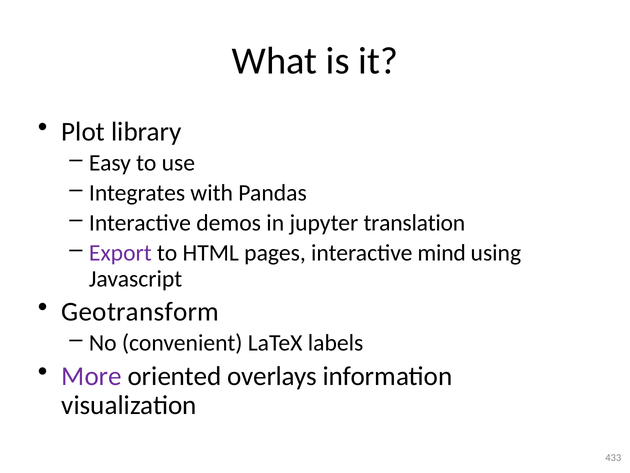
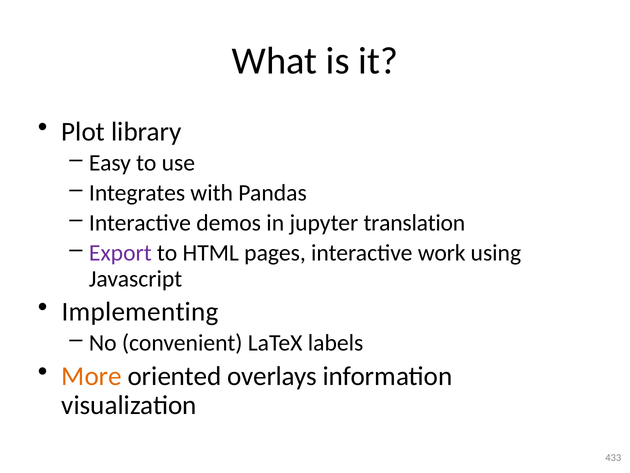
mind: mind -> work
Geotransform: Geotransform -> Implementing
More colour: purple -> orange
